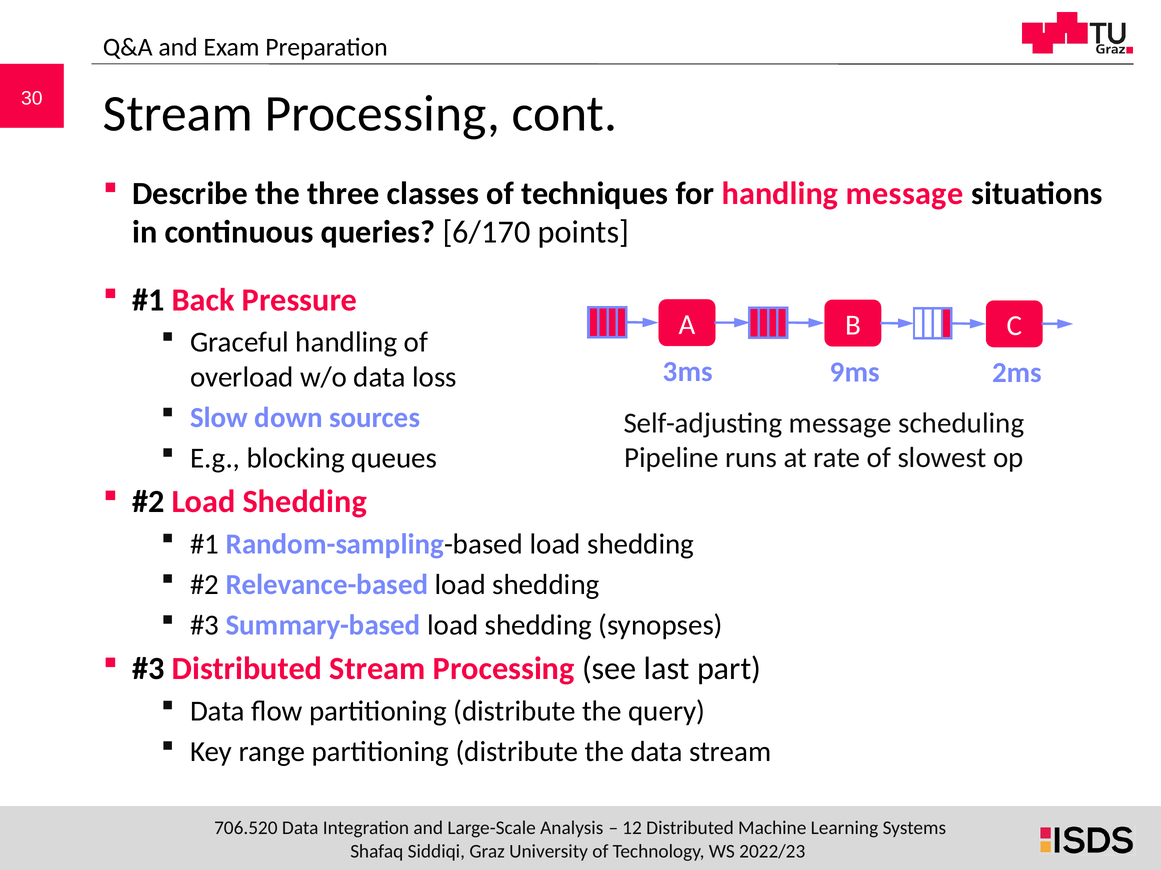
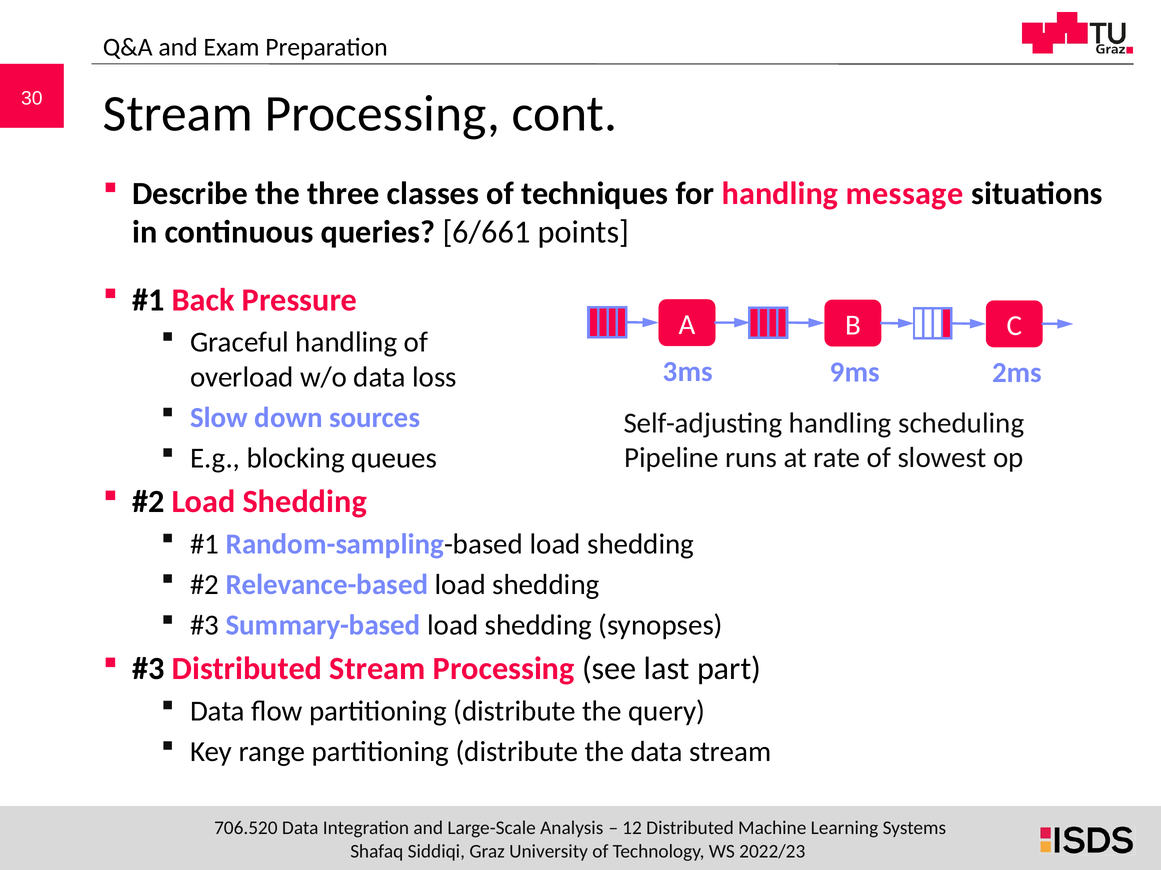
6/170: 6/170 -> 6/661
Self-adjusting message: message -> handling
